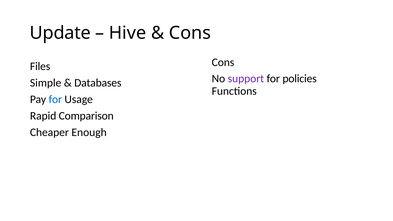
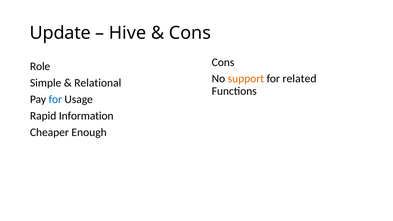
Files: Files -> Role
support colour: purple -> orange
policies: policies -> related
Databases: Databases -> Relational
Comparison: Comparison -> Information
